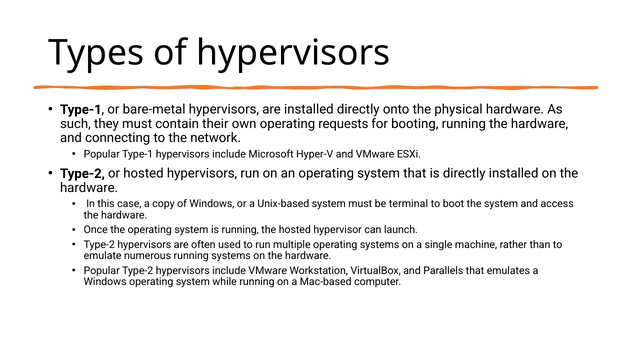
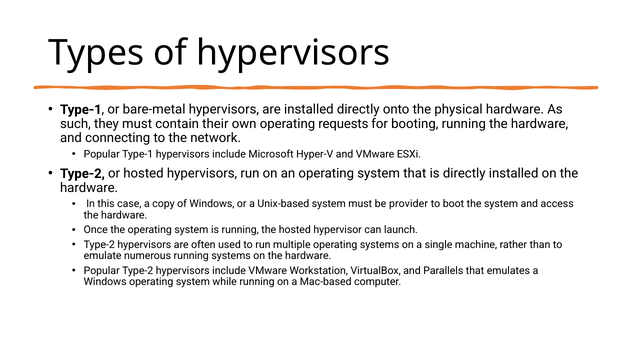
terminal: terminal -> provider
